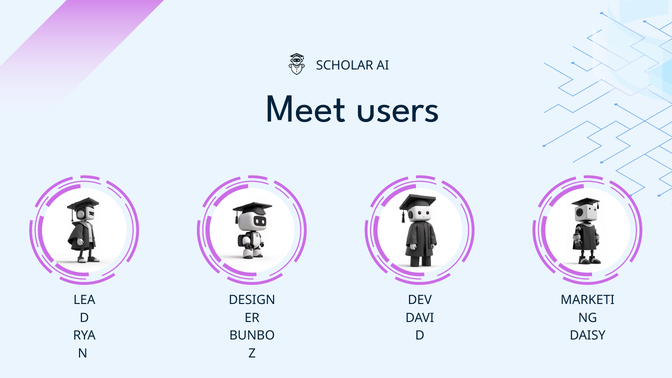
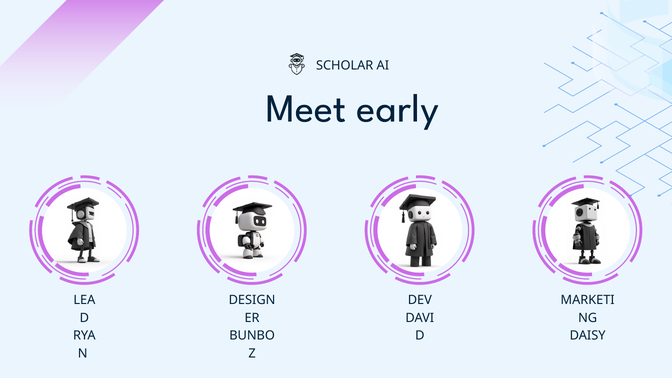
users: users -> early
